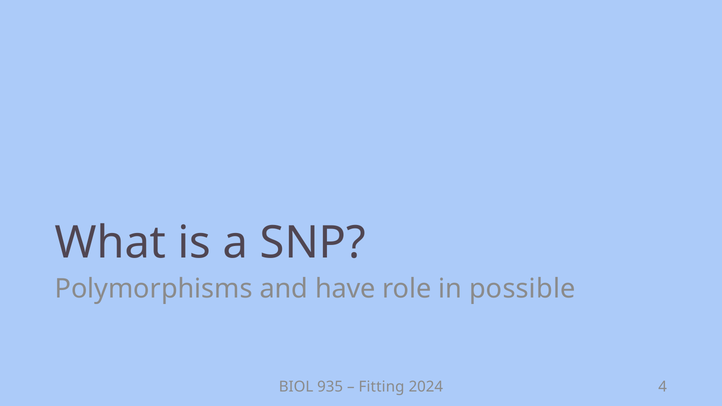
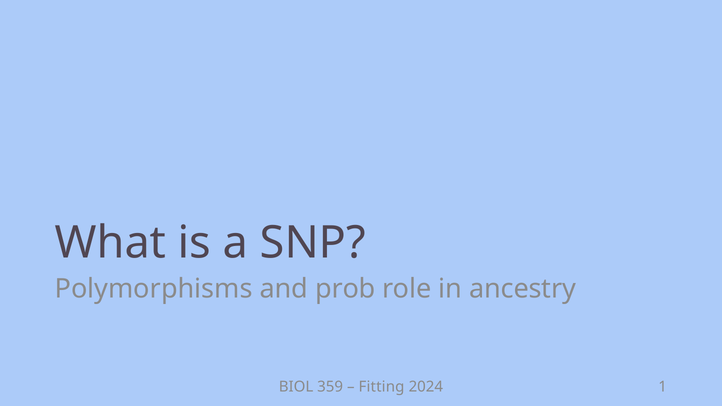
have: have -> prob
possible: possible -> ancestry
935: 935 -> 359
4: 4 -> 1
